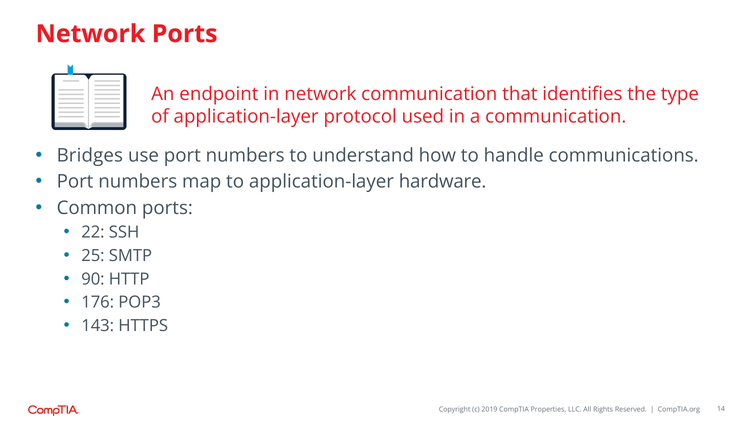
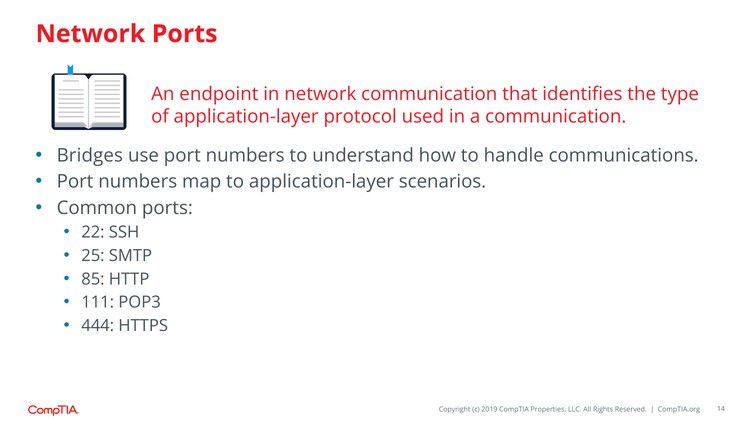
hardware: hardware -> scenarios
90: 90 -> 85
176: 176 -> 111
143: 143 -> 444
